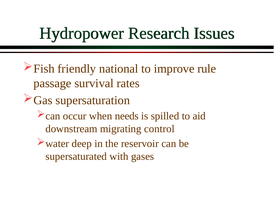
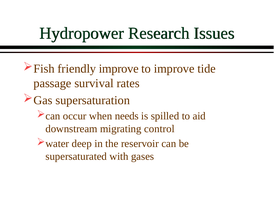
friendly national: national -> improve
rule: rule -> tide
